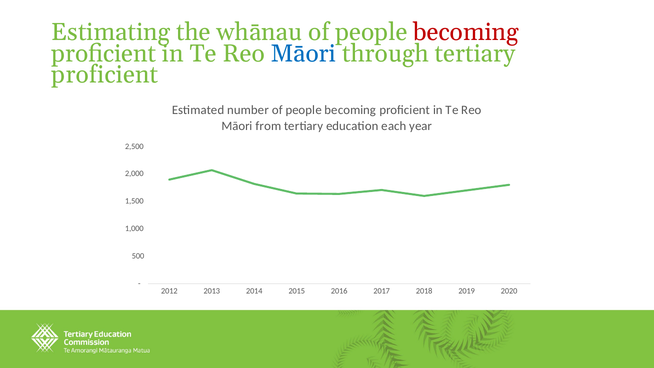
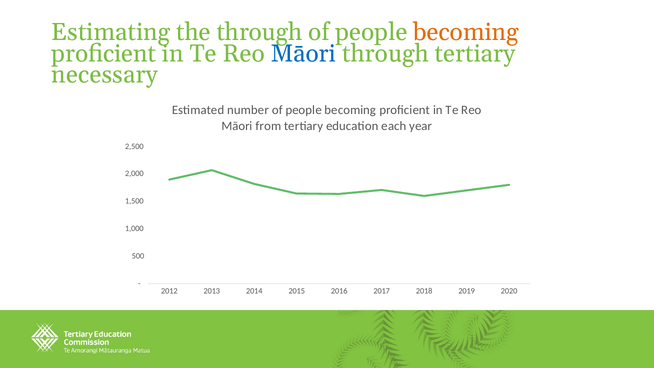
the whānau: whānau -> through
becoming at (466, 32) colour: red -> orange
proficient at (105, 75): proficient -> necessary
